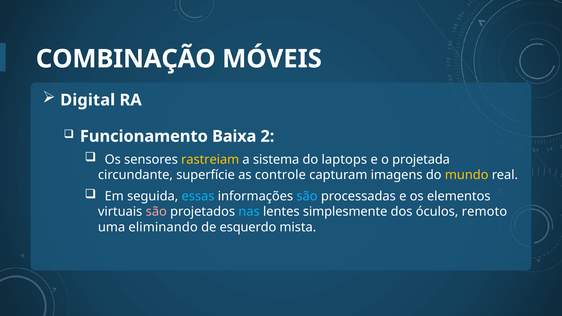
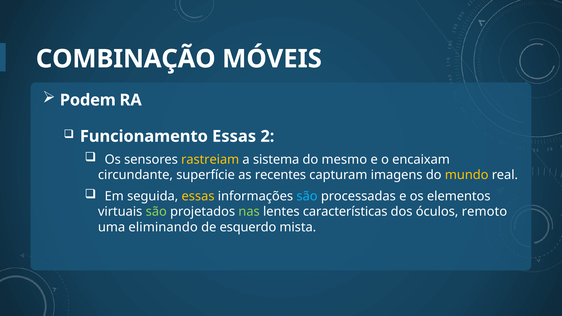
Digital: Digital -> Podem
Funcionamento Baixa: Baixa -> Essas
laptops: laptops -> mesmo
projetada: projetada -> encaixam
controle: controle -> recentes
essas at (198, 196) colour: light blue -> yellow
são at (156, 212) colour: pink -> light green
nas colour: light blue -> light green
simplesmente: simplesmente -> características
